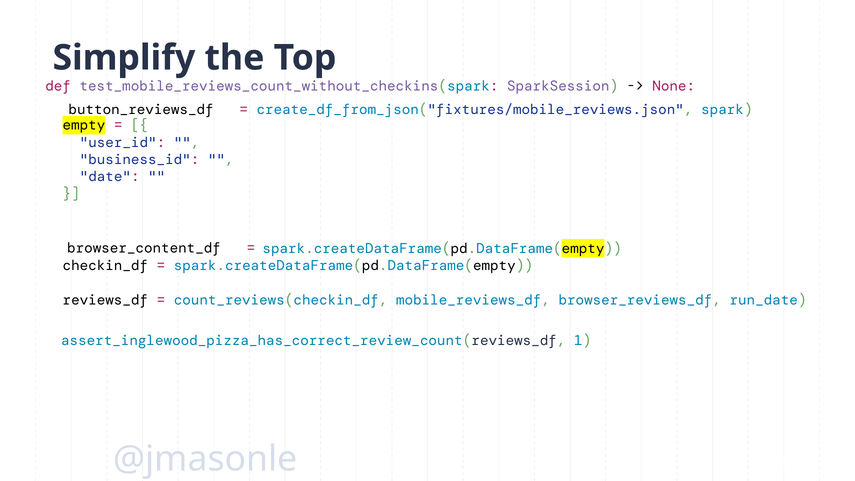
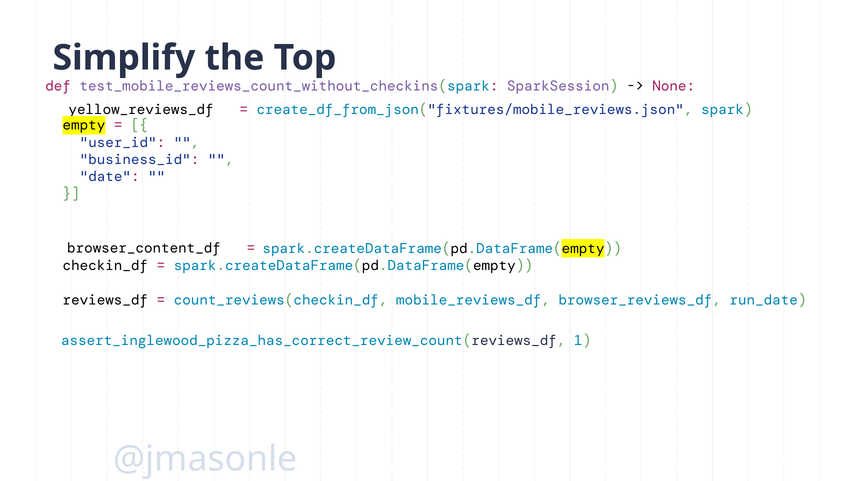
button_reviews_df: button_reviews_df -> yellow_reviews_df
